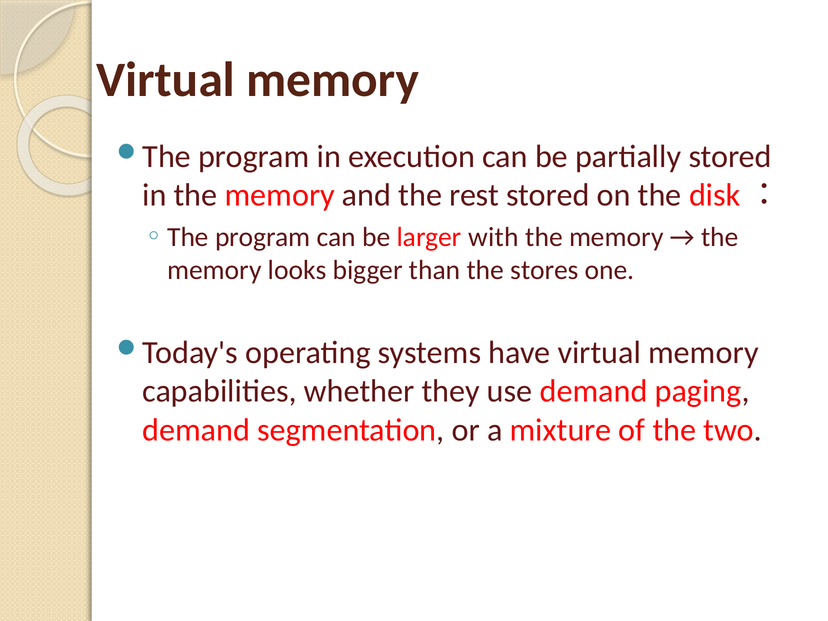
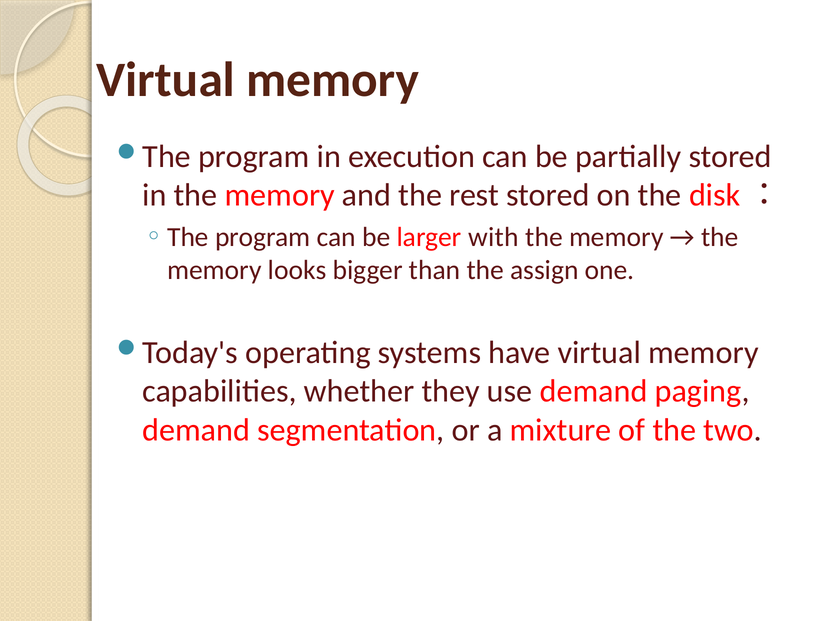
stores: stores -> assign
